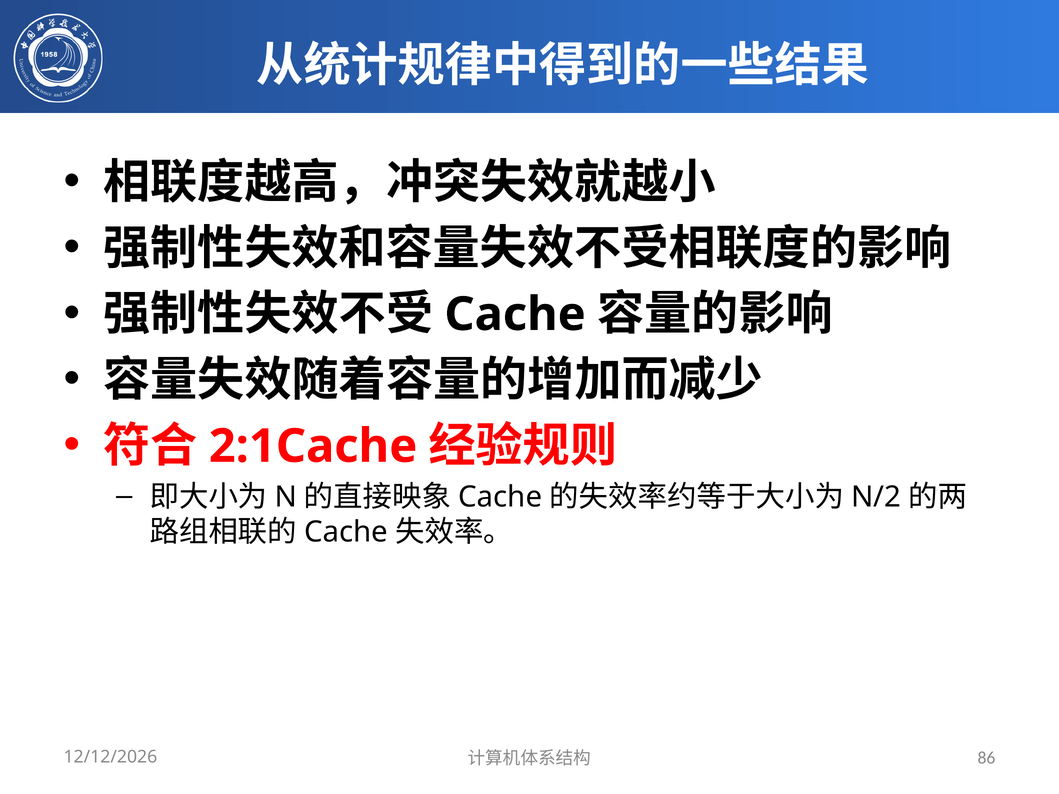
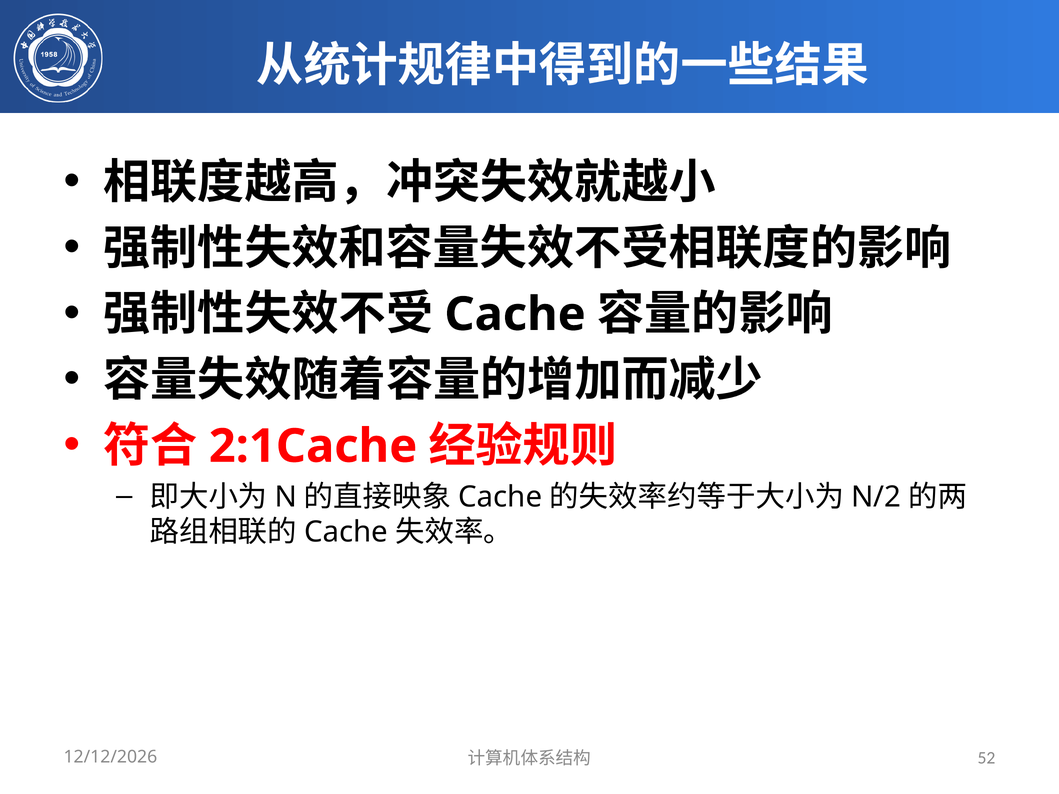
86: 86 -> 52
